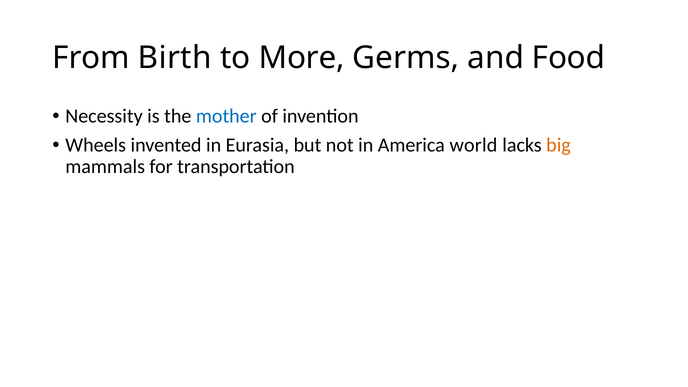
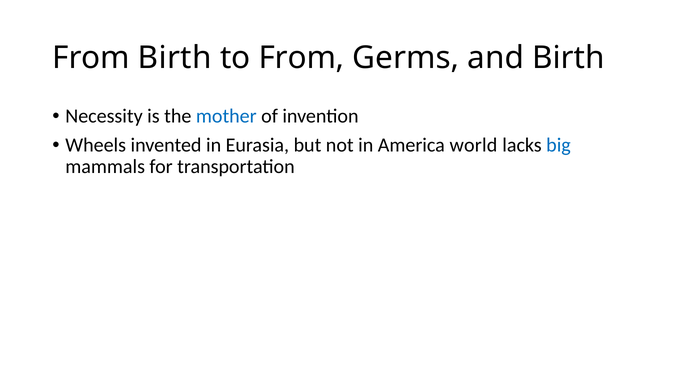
to More: More -> From
and Food: Food -> Birth
big colour: orange -> blue
